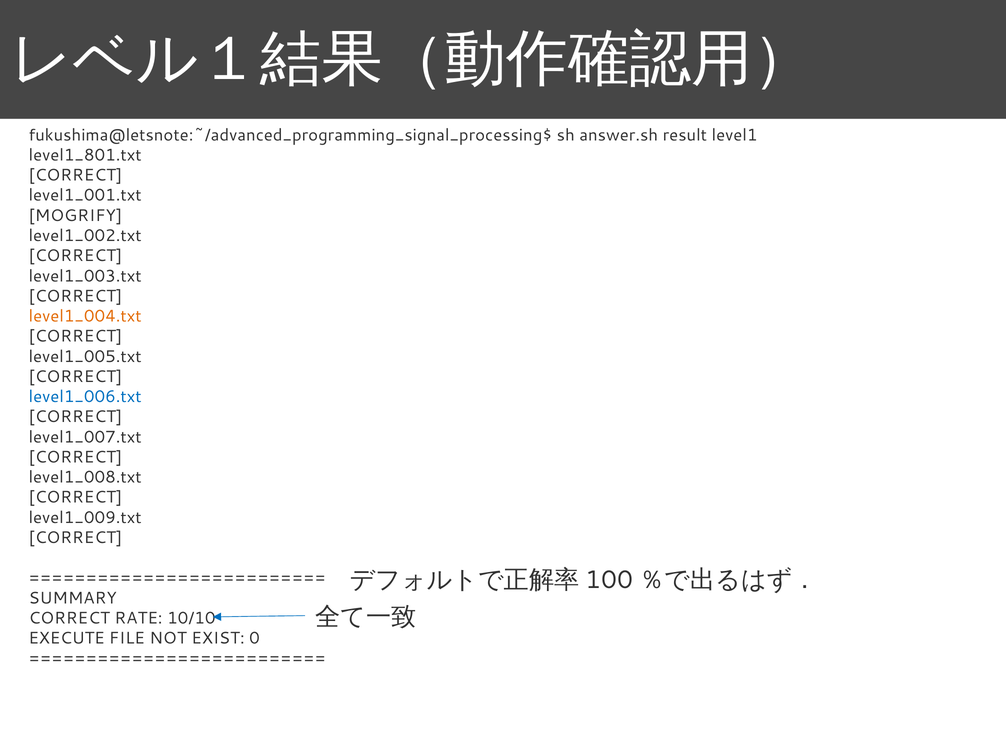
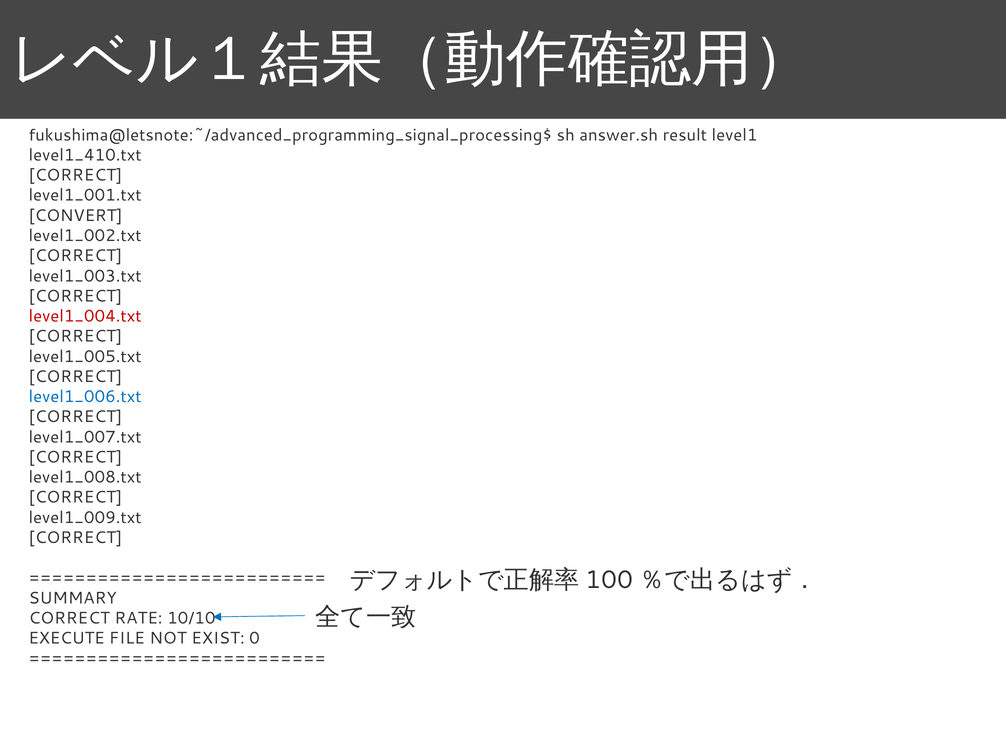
level1_801.txt: level1_801.txt -> level1_410.txt
MOGRIFY: MOGRIFY -> CONVERT
level1_004.txt colour: orange -> red
